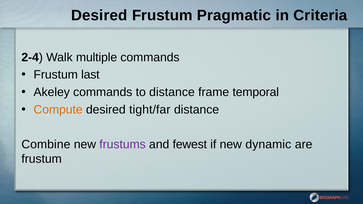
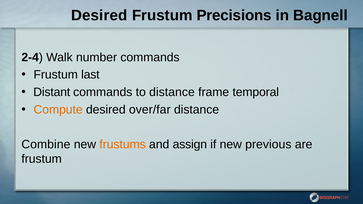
Pragmatic: Pragmatic -> Precisions
Criteria: Criteria -> Bagnell
multiple: multiple -> number
Akeley: Akeley -> Distant
tight/far: tight/far -> over/far
frustums colour: purple -> orange
fewest: fewest -> assign
dynamic: dynamic -> previous
